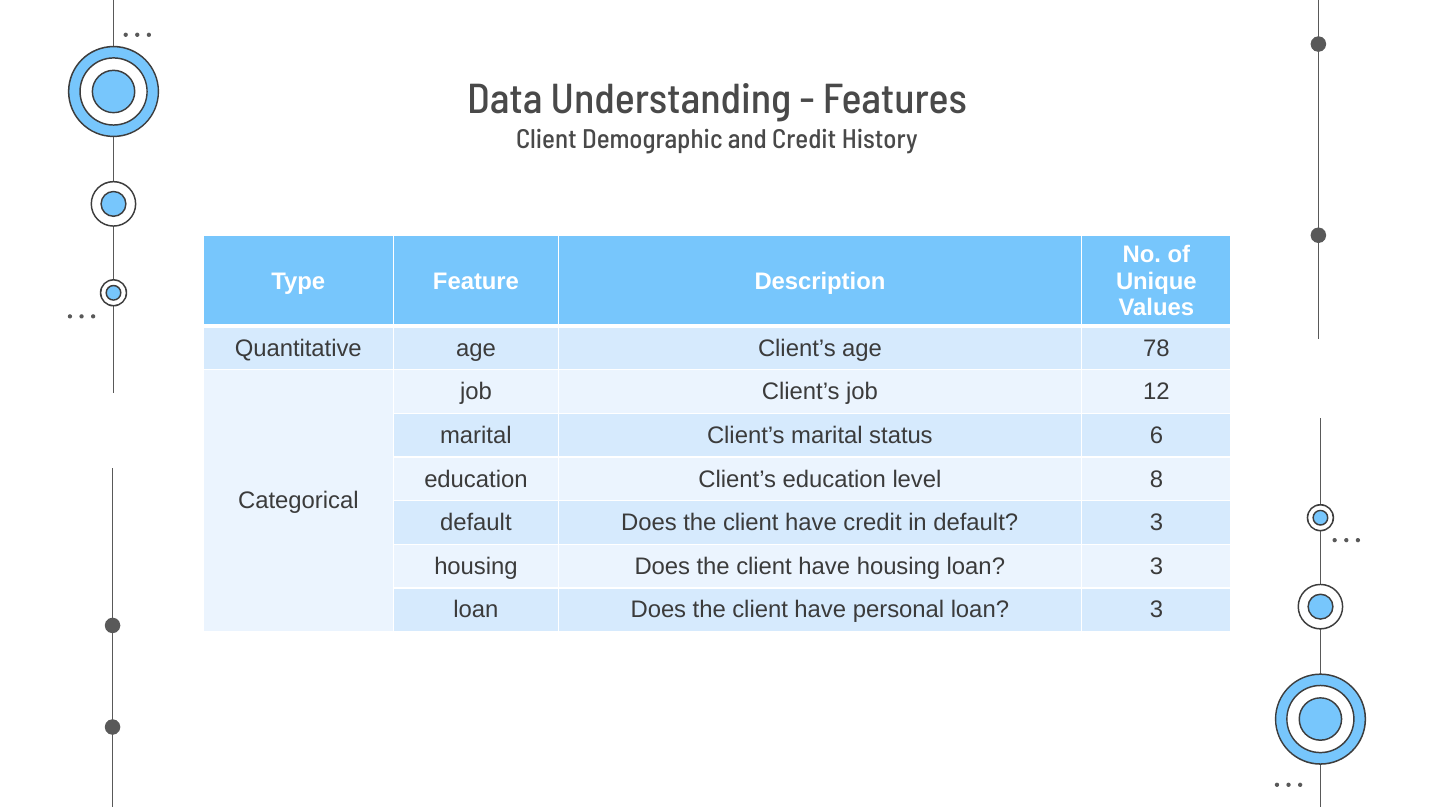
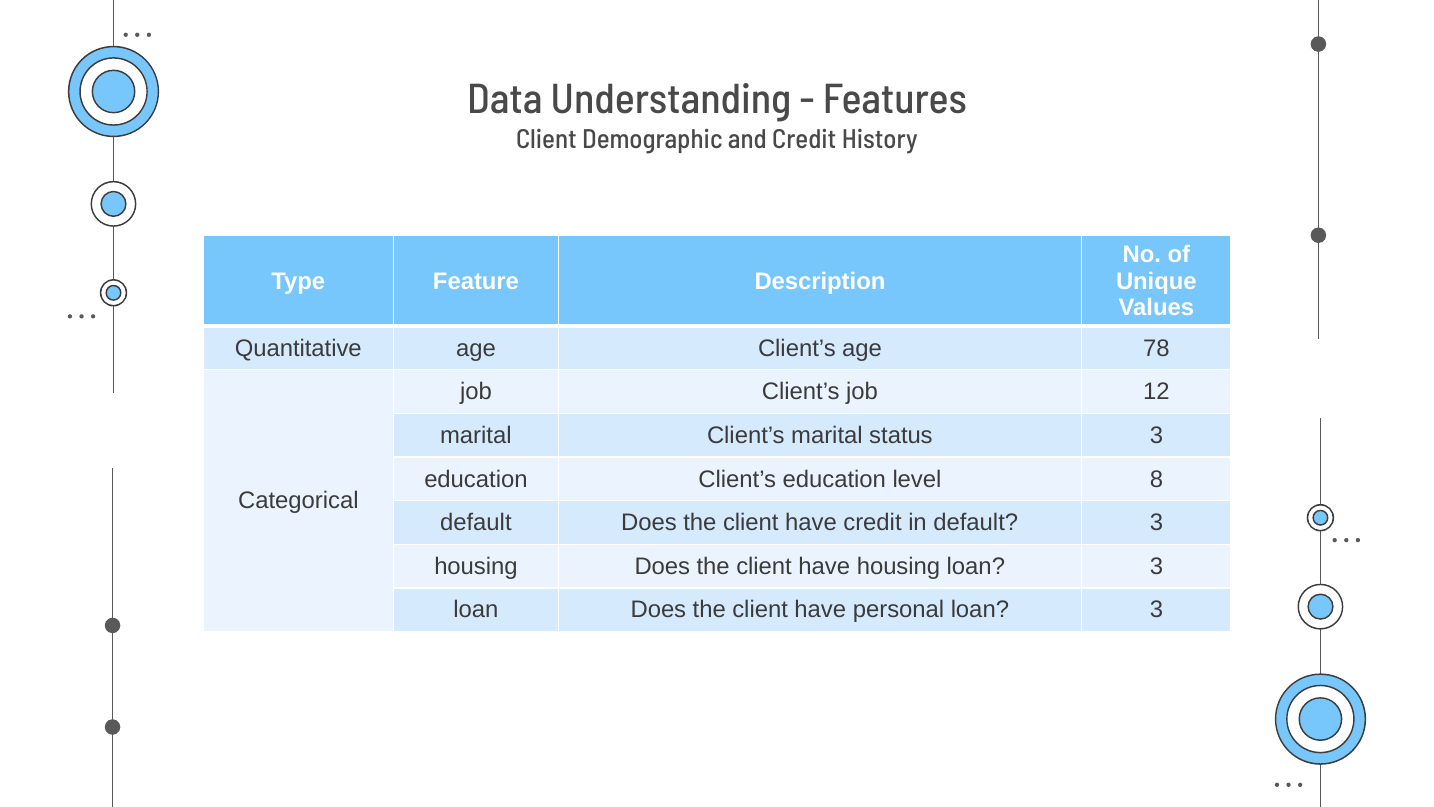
status 6: 6 -> 3
